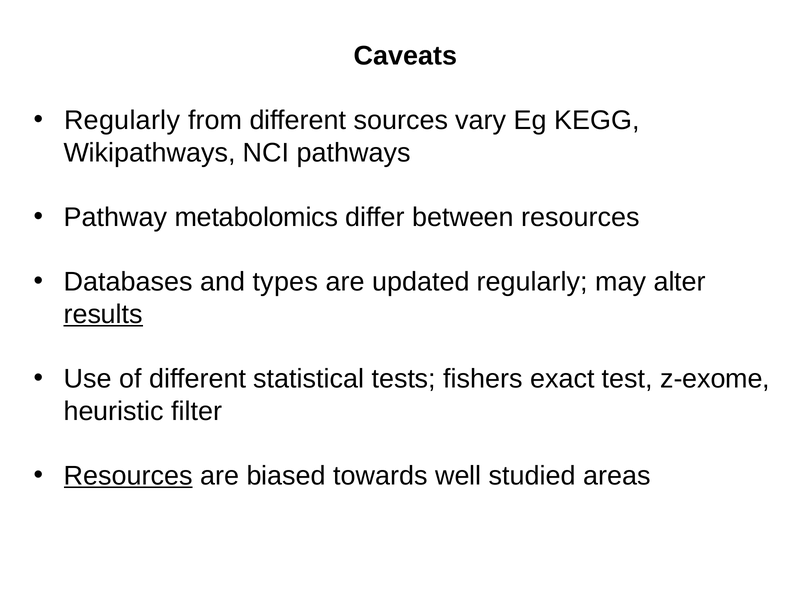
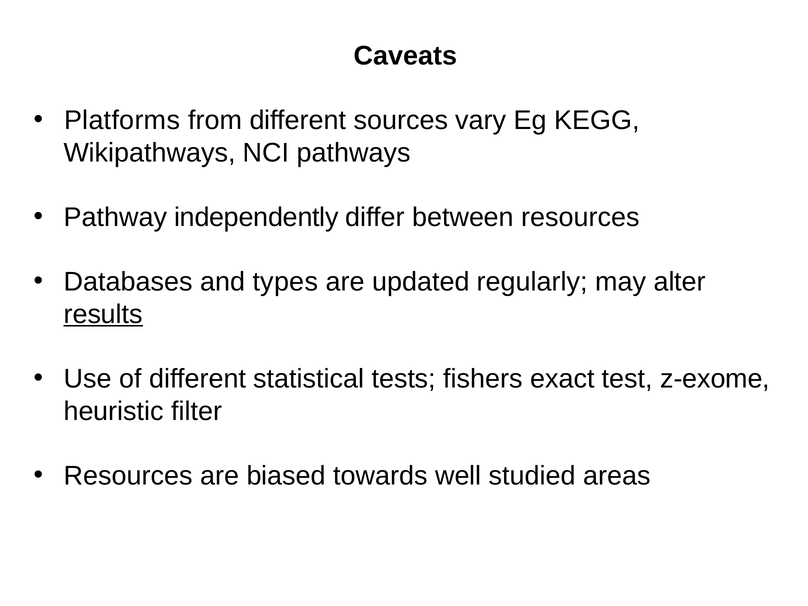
Regularly at (122, 120): Regularly -> Platforms
metabolomics: metabolomics -> independently
Resources at (128, 476) underline: present -> none
